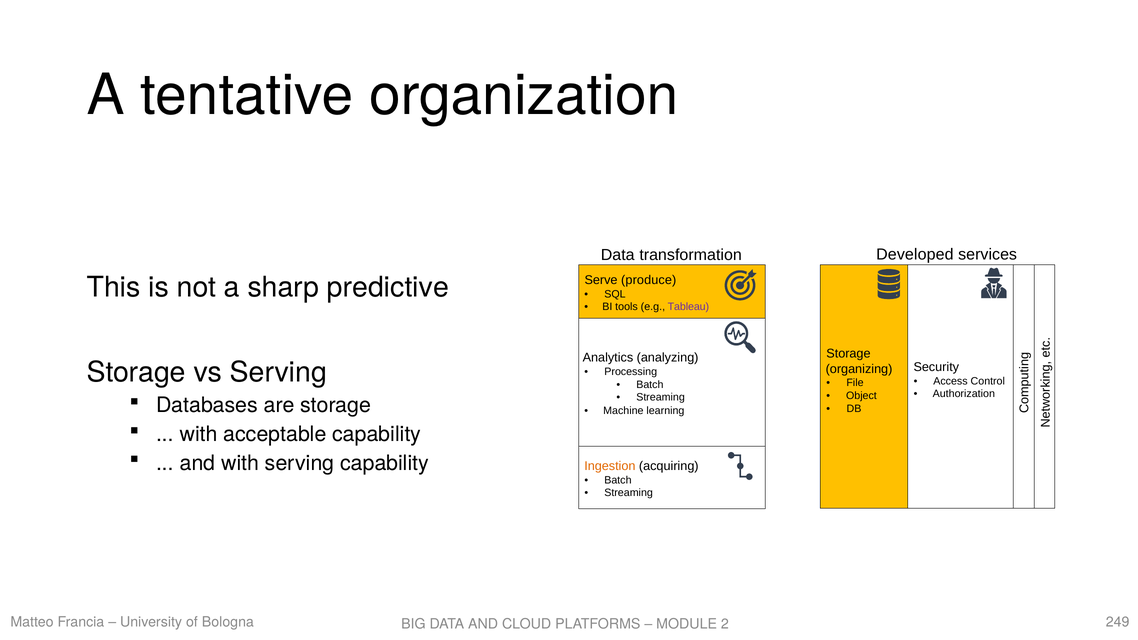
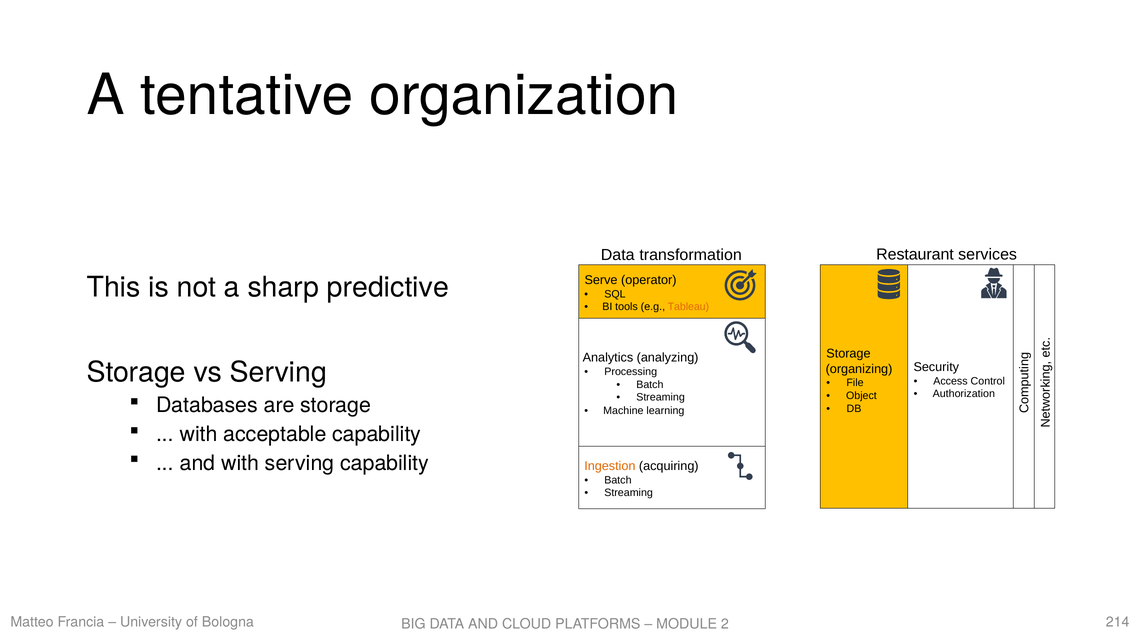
Developed: Developed -> Restaurant
produce: produce -> operator
Tableau colour: purple -> orange
249: 249 -> 214
